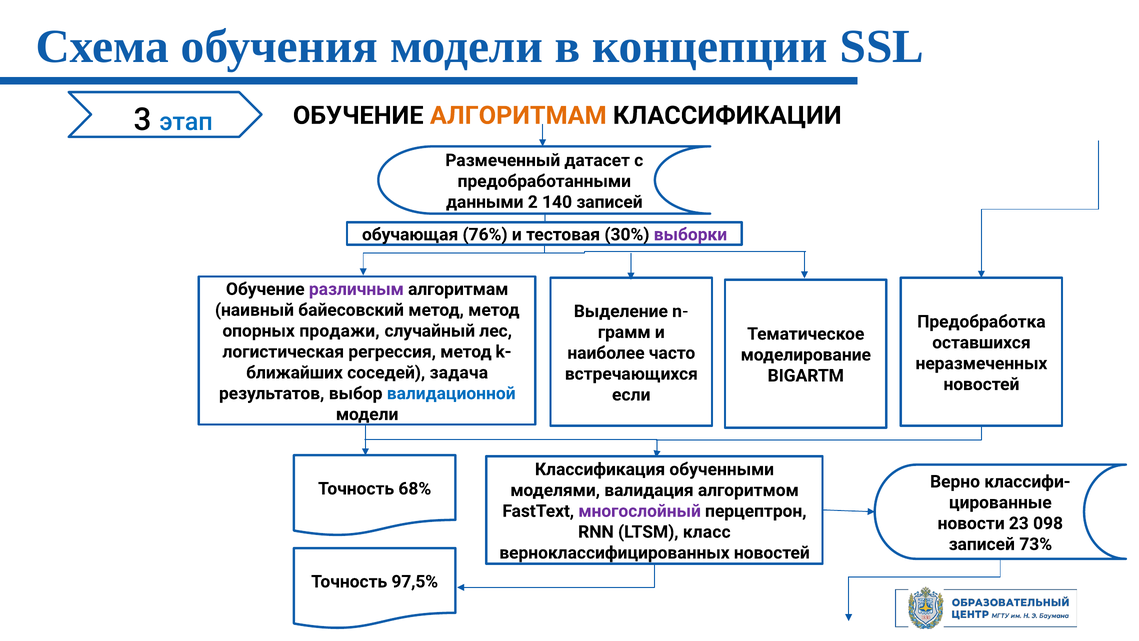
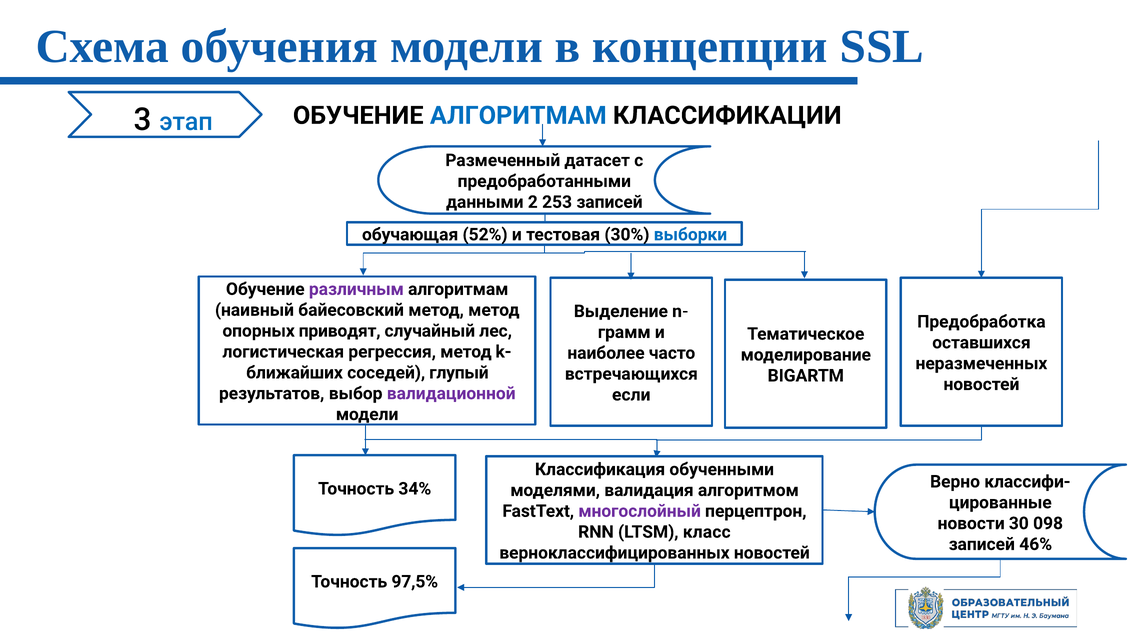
АЛГОРИТМАМ at (518, 115) colour: orange -> blue
140: 140 -> 253
76%: 76% -> 52%
выборки colour: purple -> blue
продажи: продажи -> приводят
задача: задача -> глупый
валидационной colour: blue -> purple
68%: 68% -> 34%
23: 23 -> 30
73%: 73% -> 46%
